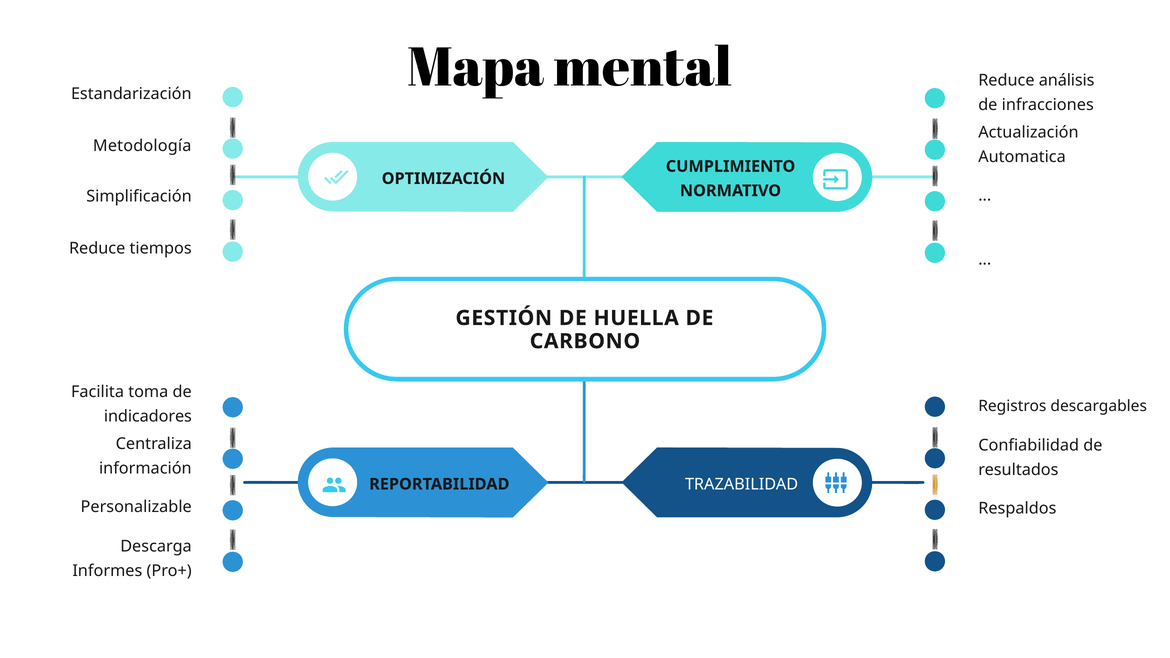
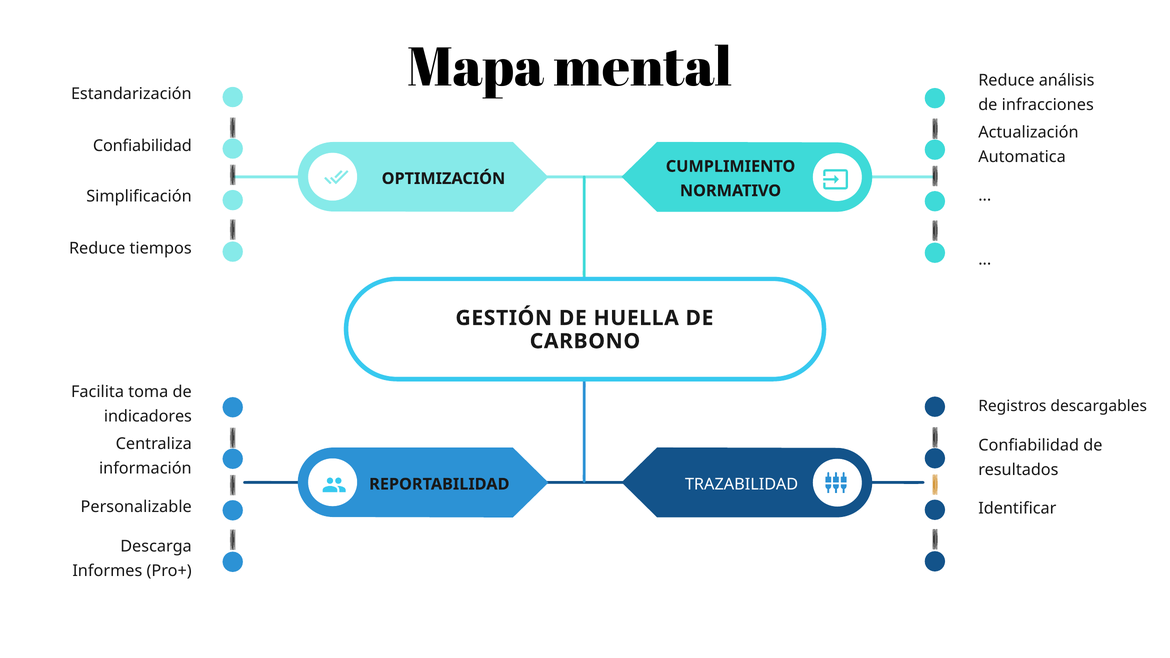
Metodología at (142, 146): Metodología -> Confiabilidad
Respaldos: Respaldos -> Identificar
